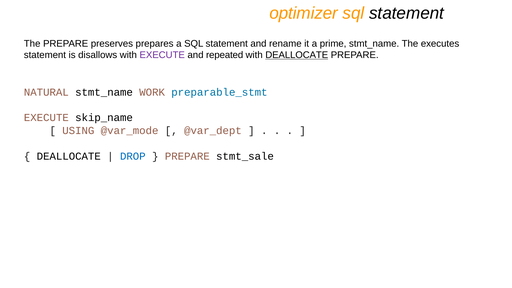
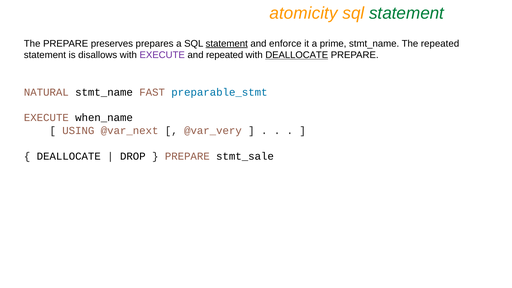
optimizer: optimizer -> atomicity
statement at (407, 13) colour: black -> green
statement at (227, 44) underline: none -> present
rename: rename -> enforce
The executes: executes -> repeated
WORK: WORK -> FAST
skip_name: skip_name -> when_name
@var_mode: @var_mode -> @var_next
@var_dept: @var_dept -> @var_very
DROP colour: blue -> black
